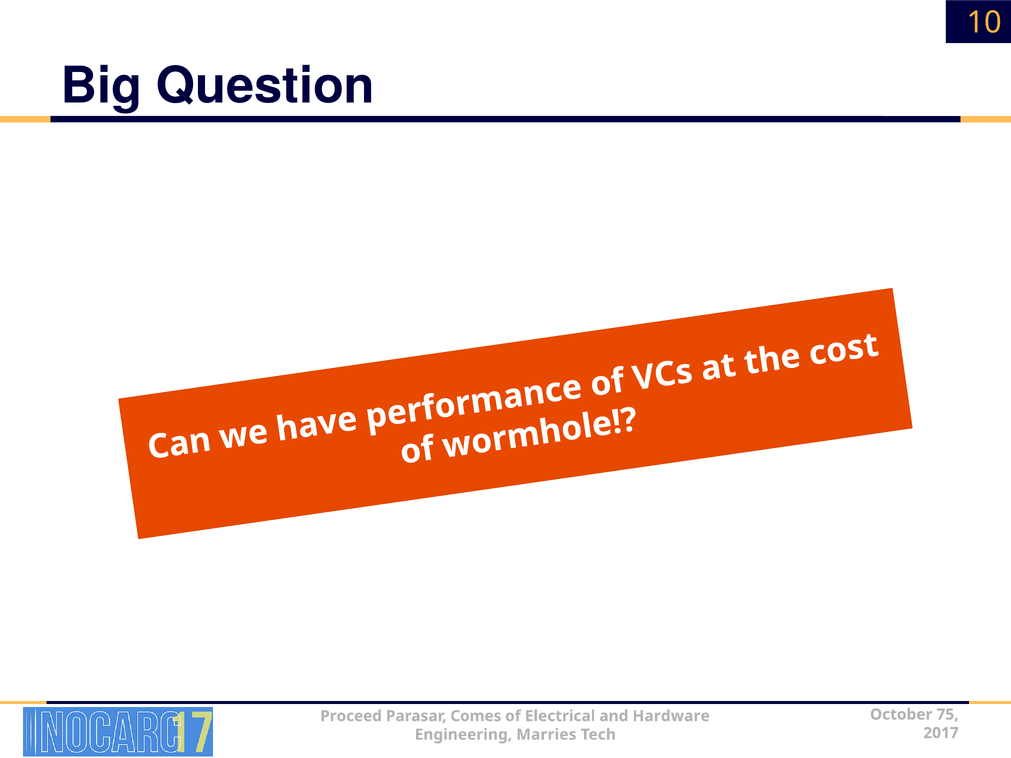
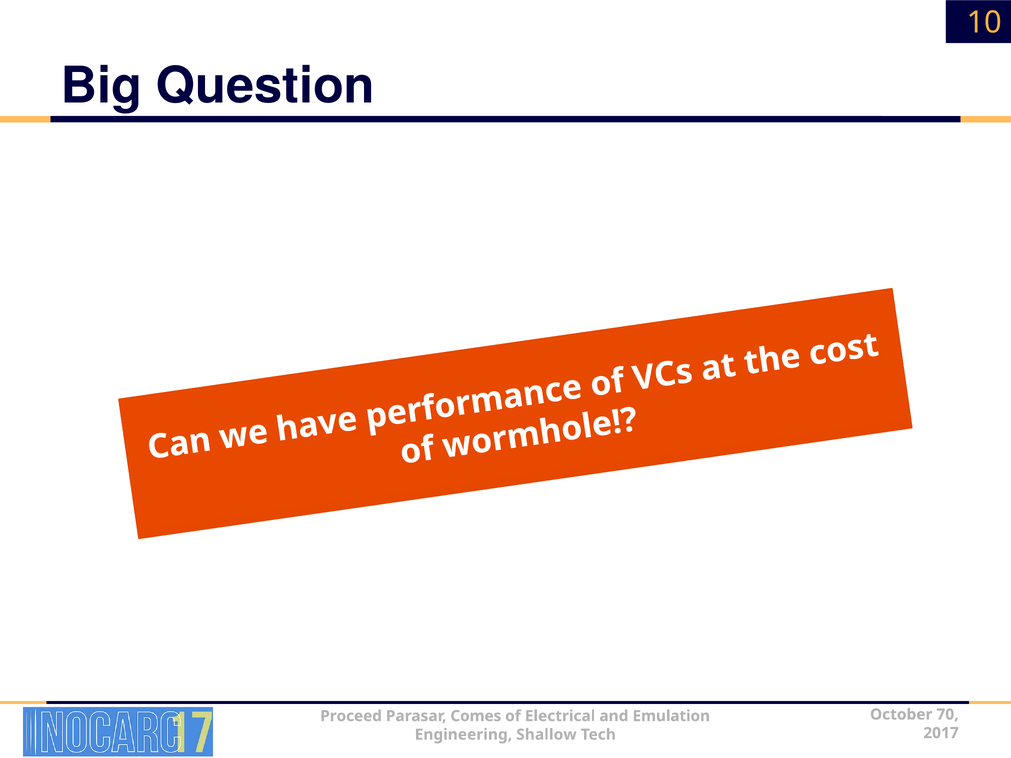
75: 75 -> 70
Hardware: Hardware -> Emulation
Marries: Marries -> Shallow
